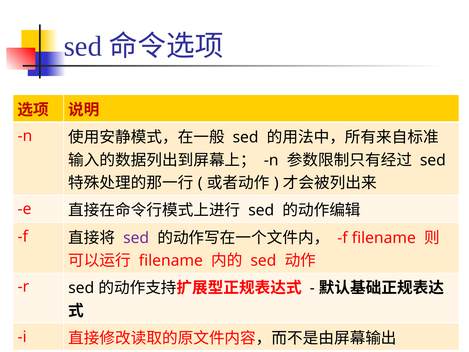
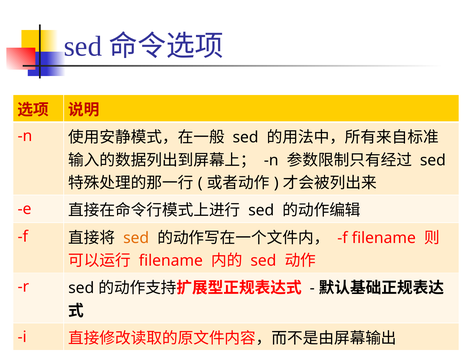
sed at (136, 238) colour: purple -> orange
